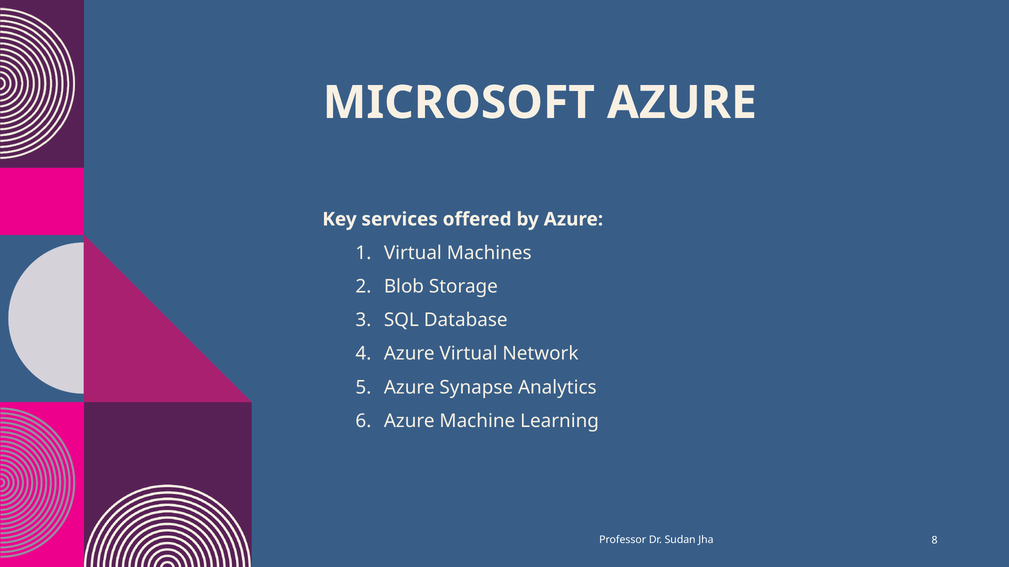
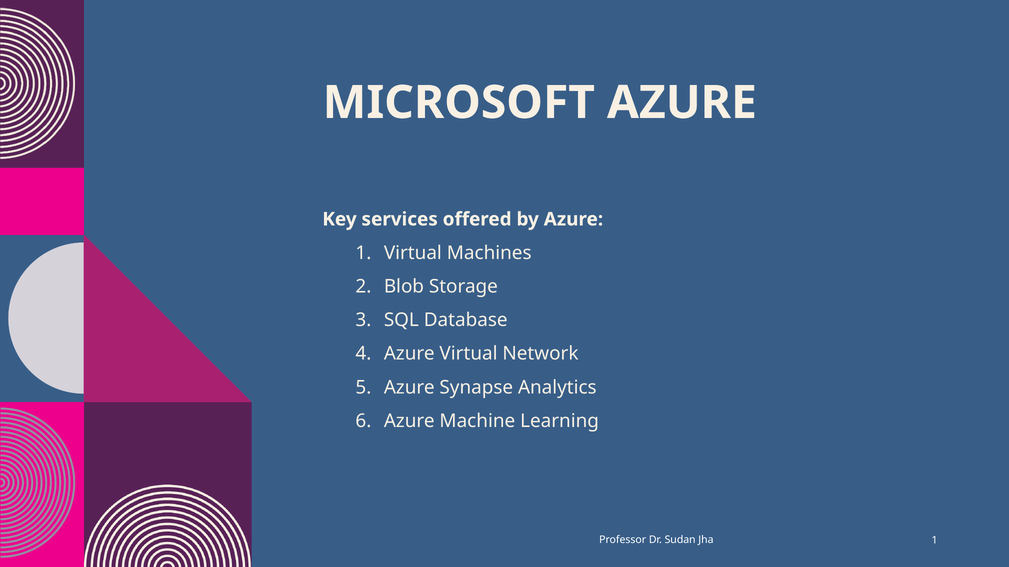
Jha 8: 8 -> 1
